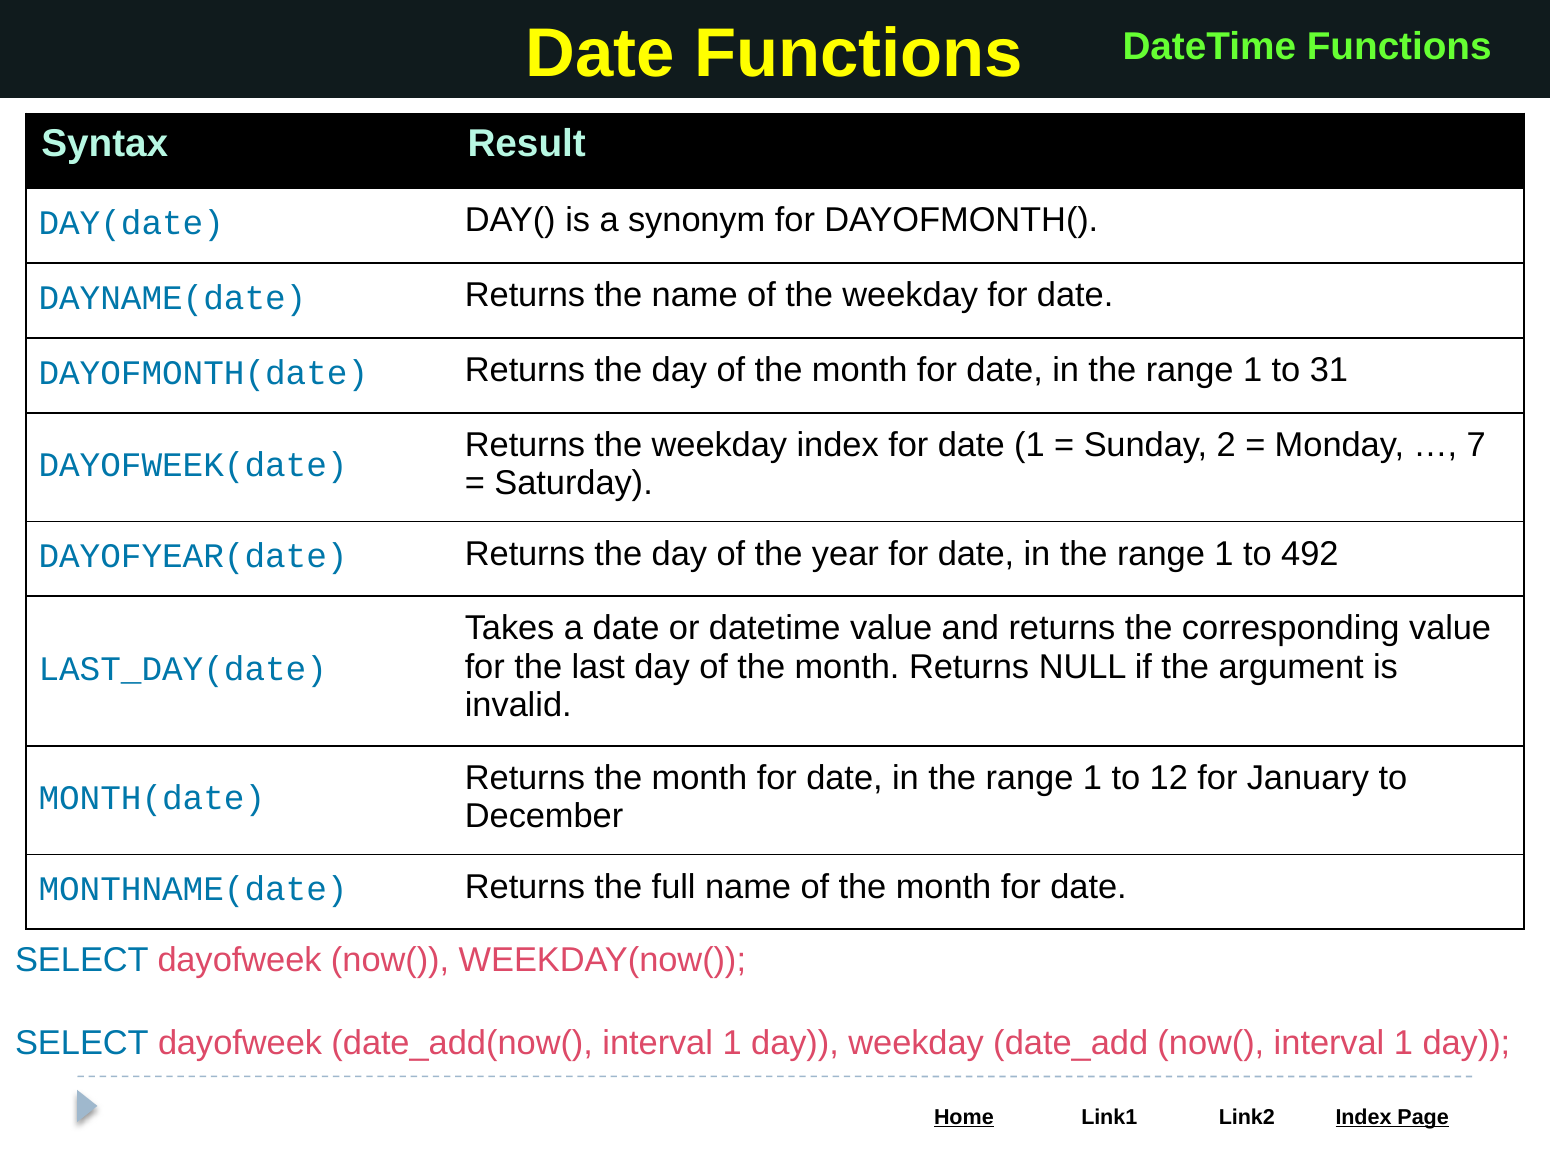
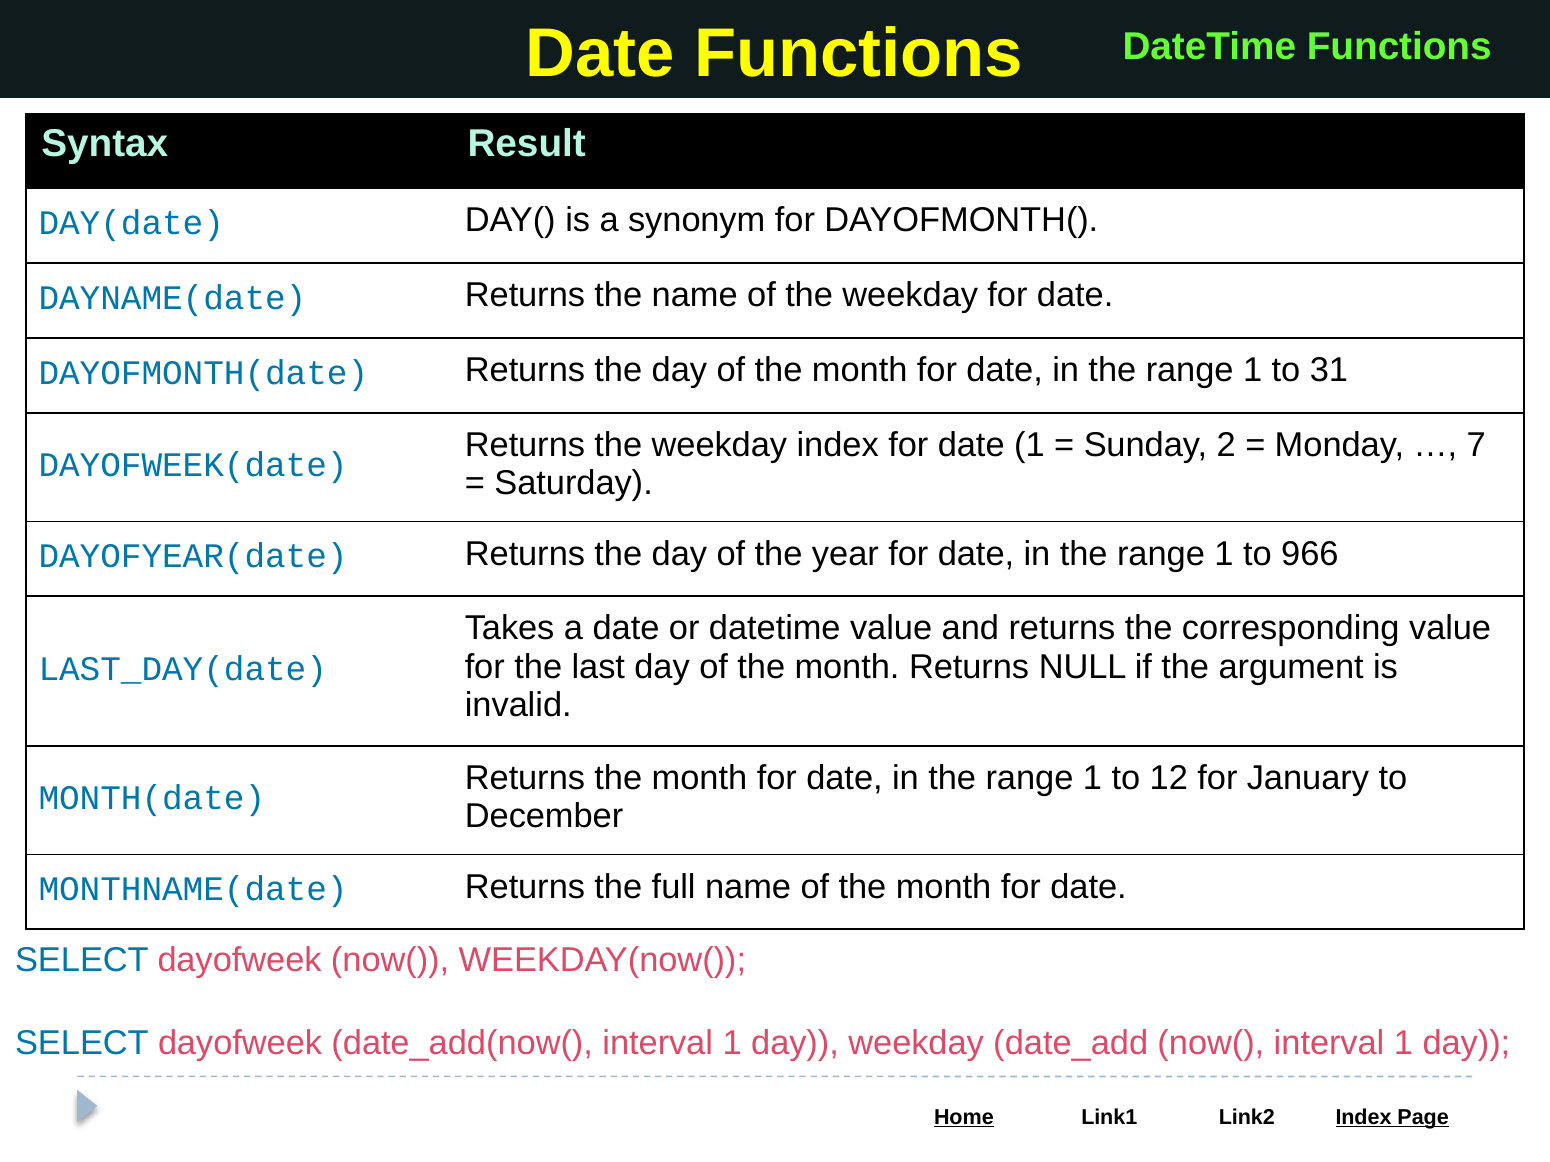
492: 492 -> 966
